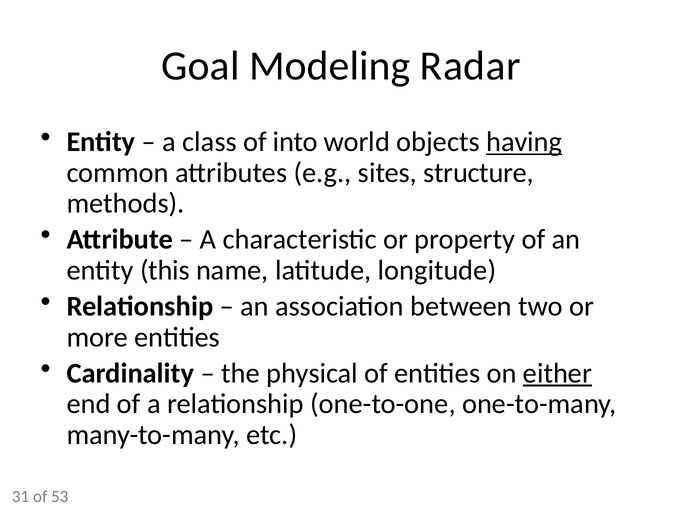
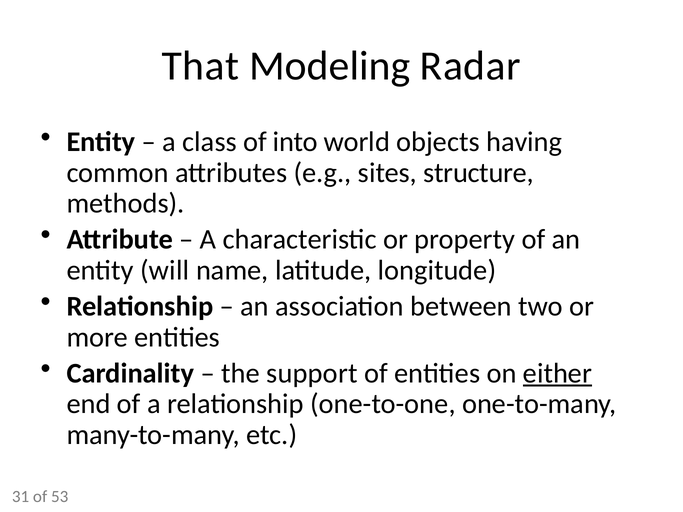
Goal: Goal -> That
having underline: present -> none
this: this -> will
physical: physical -> support
